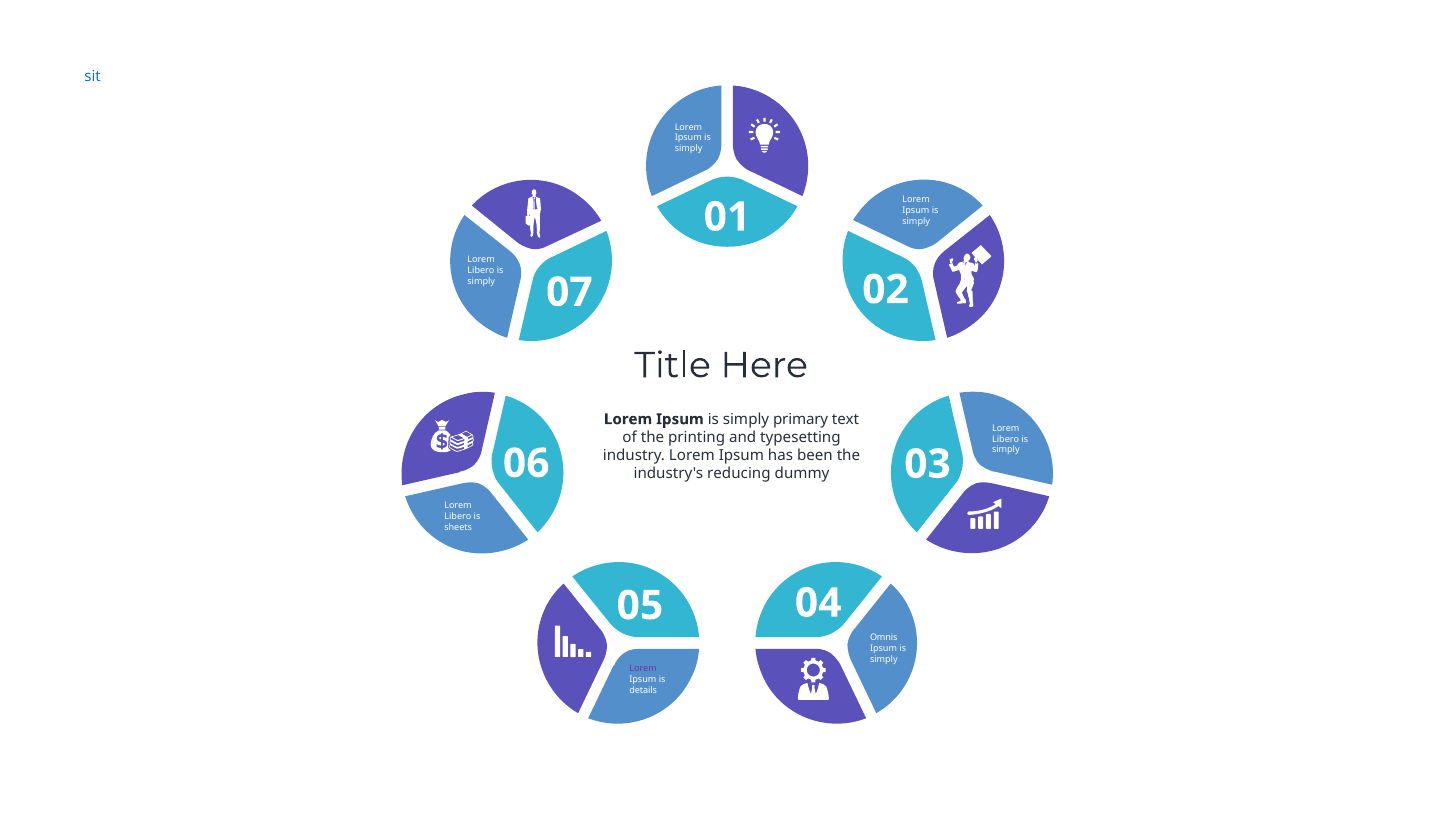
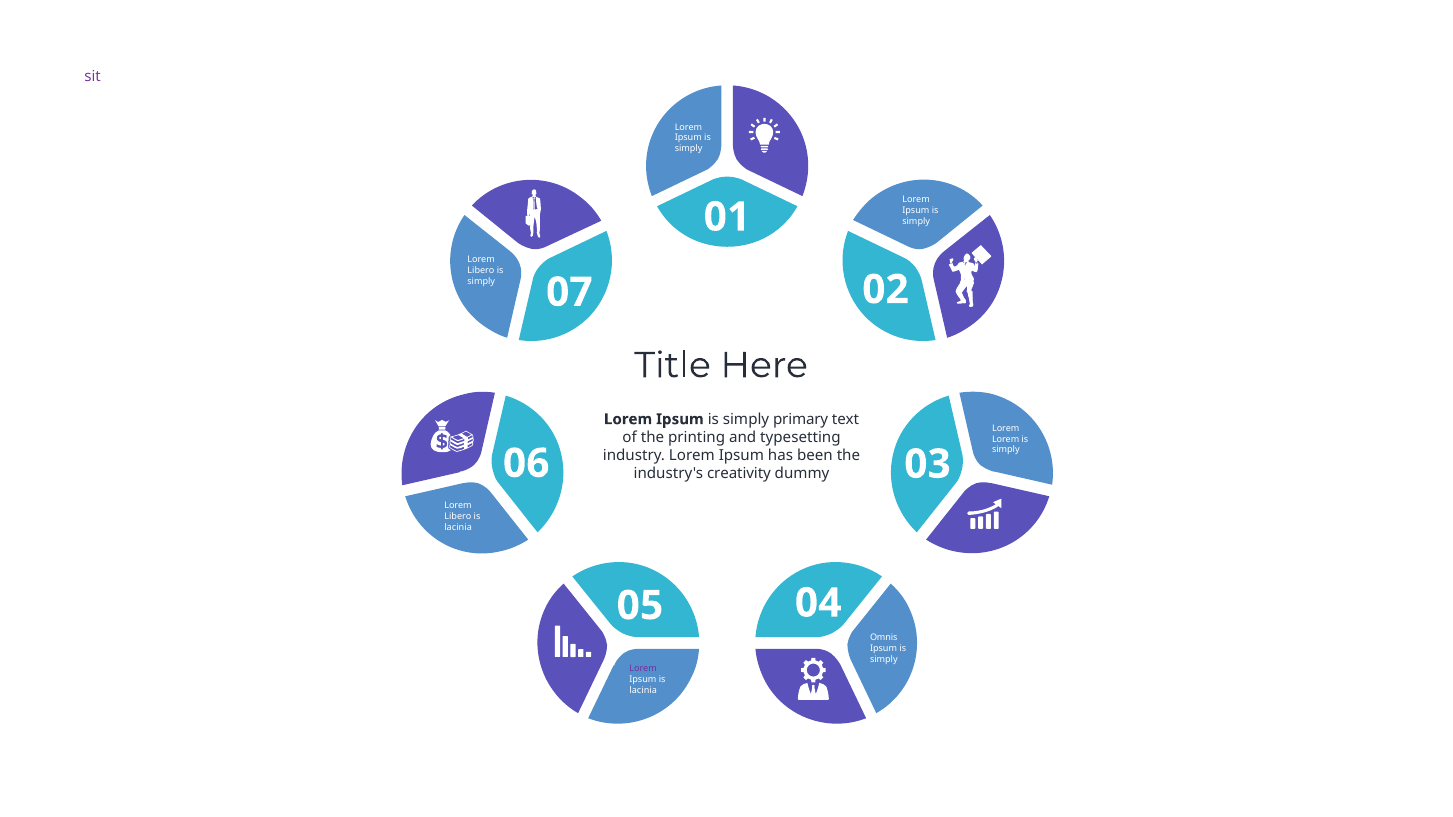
sit colour: blue -> purple
Libero at (1006, 439): Libero -> Lorem
reducing: reducing -> creativity
sheets at (458, 527): sheets -> lacinia
details at (643, 691): details -> lacinia
